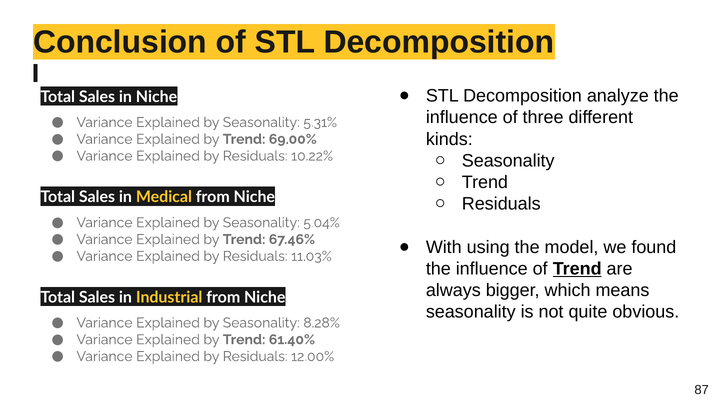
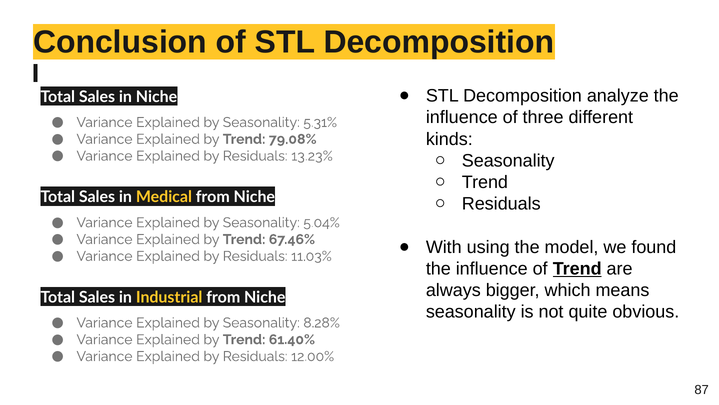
69.00%: 69.00% -> 79.08%
10.22%: 10.22% -> 13.23%
